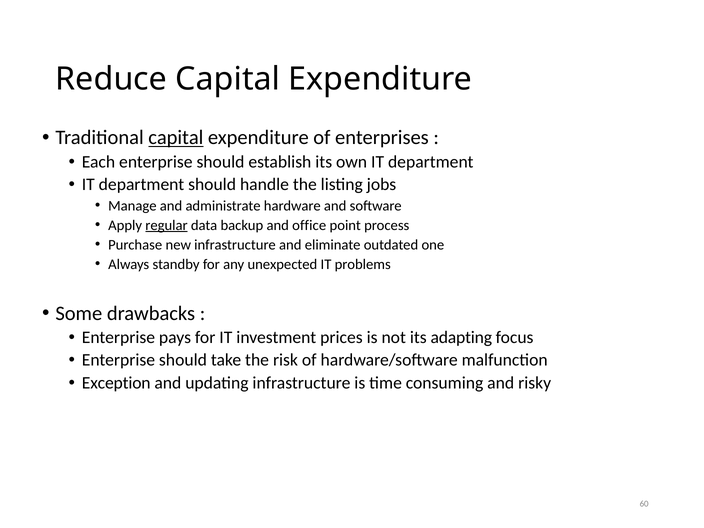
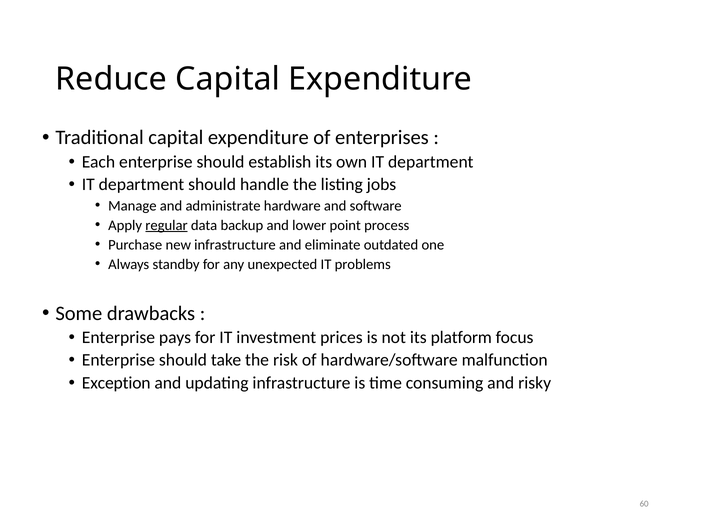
capital at (176, 138) underline: present -> none
office: office -> lower
adapting: adapting -> platform
